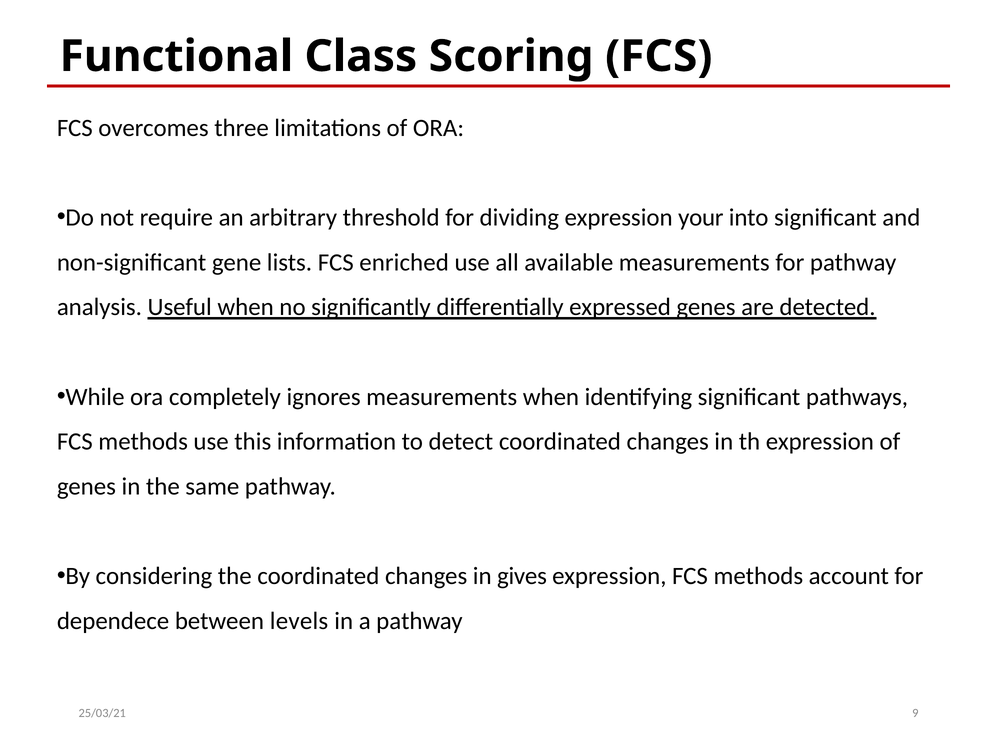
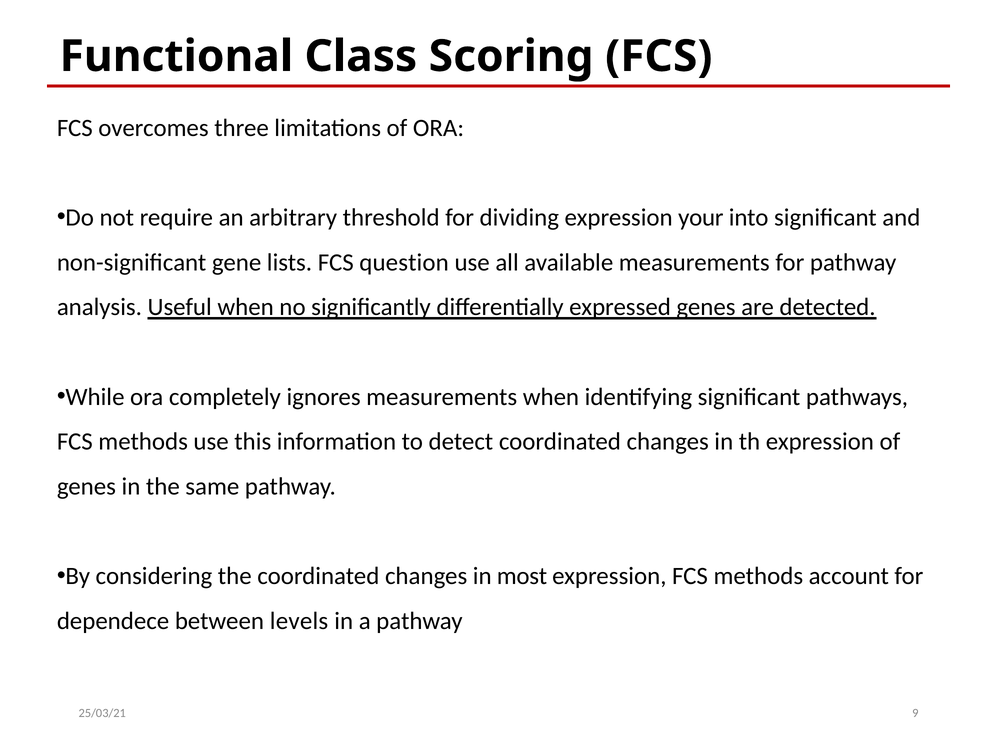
enriched: enriched -> question
gives: gives -> most
